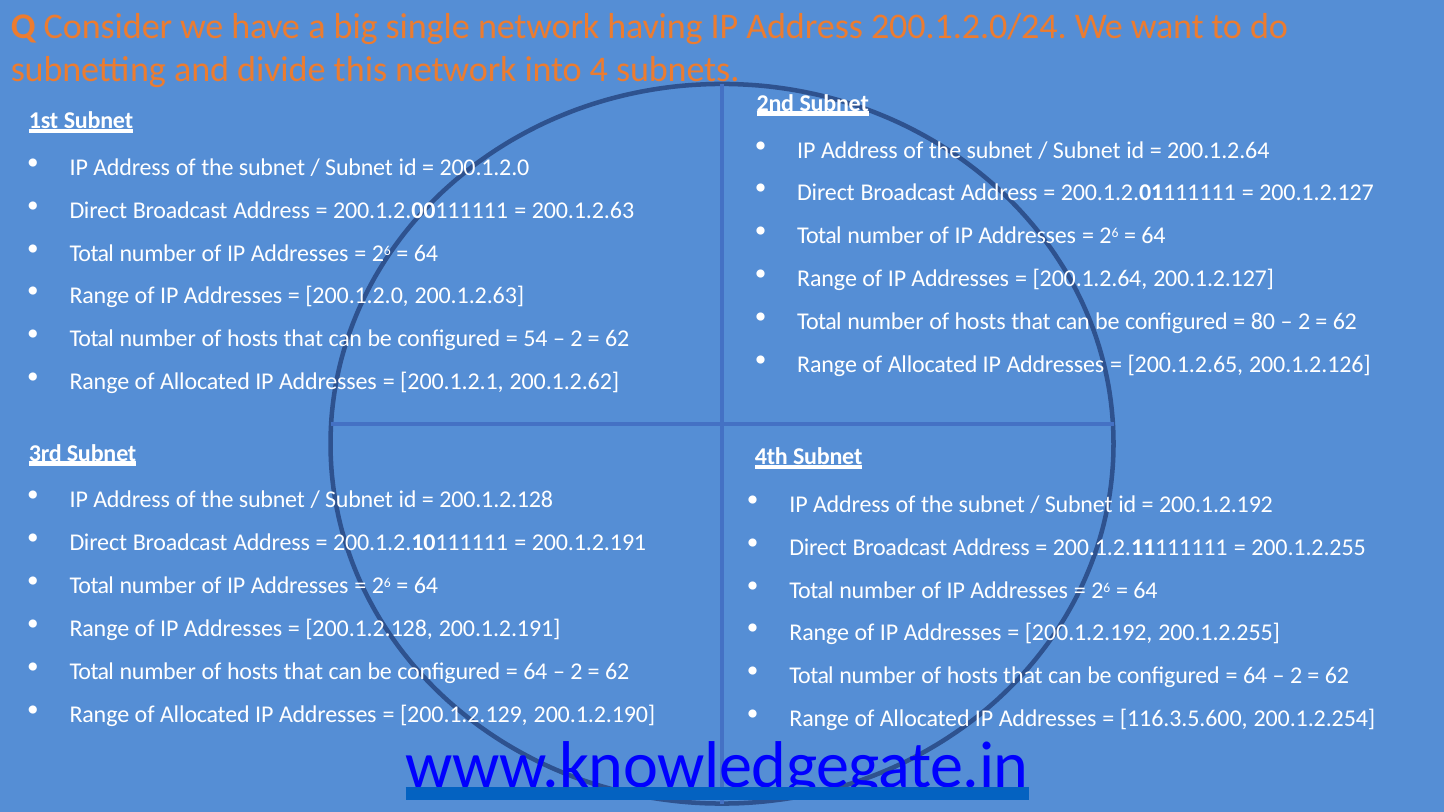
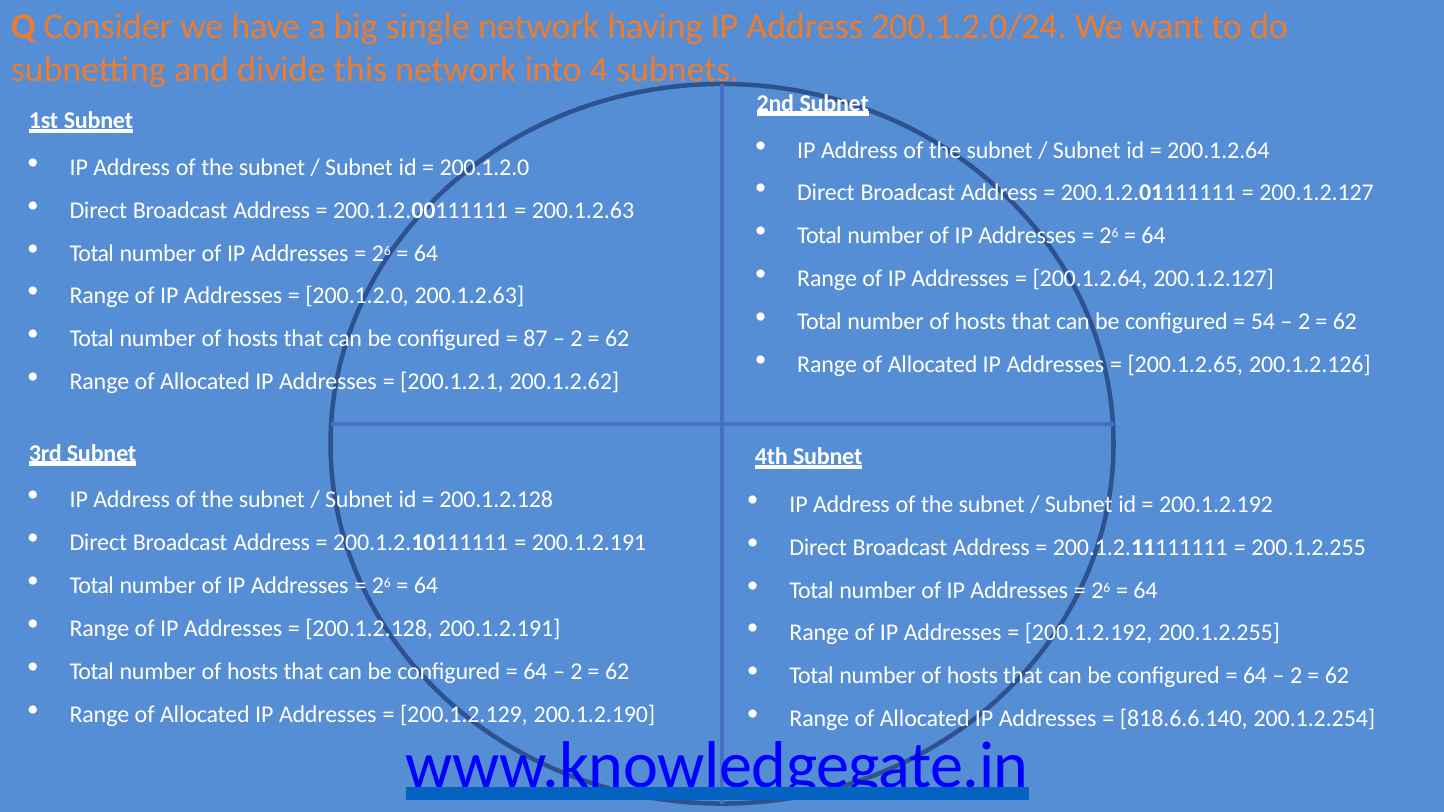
80: 80 -> 54
54: 54 -> 87
116.3.5.600: 116.3.5.600 -> 818.6.6.140
